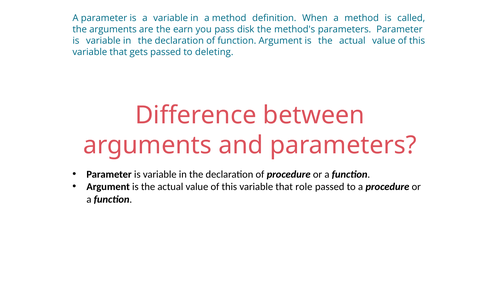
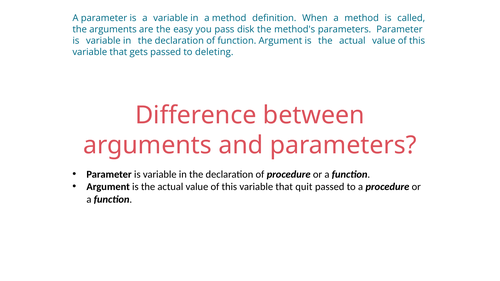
earn: earn -> easy
role: role -> quit
